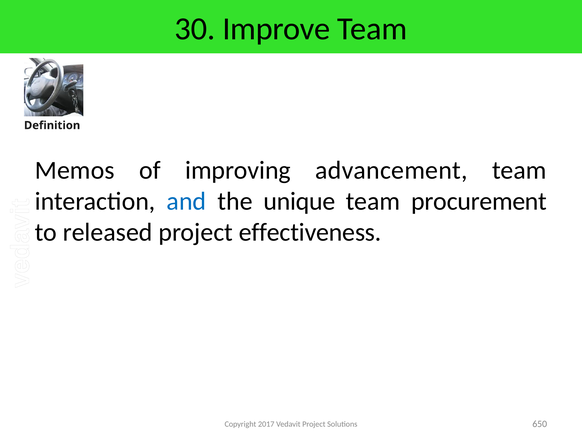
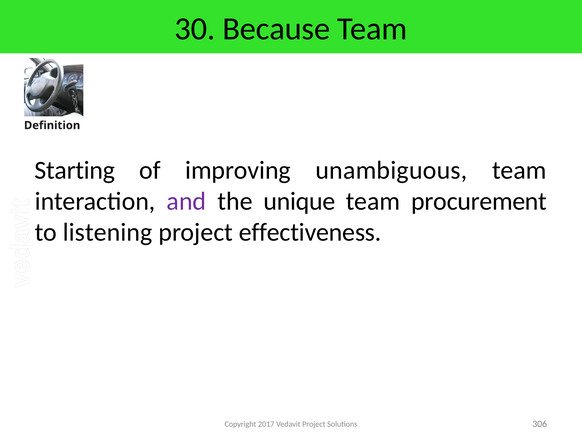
Improve: Improve -> Because
Memos: Memos -> Starting
advancement: advancement -> unambiguous
and colour: blue -> purple
released: released -> listening
650: 650 -> 306
